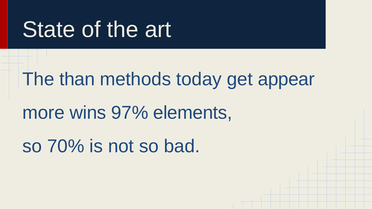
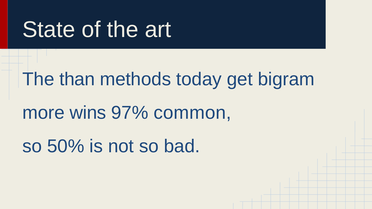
appear: appear -> bigram
elements: elements -> common
70%: 70% -> 50%
